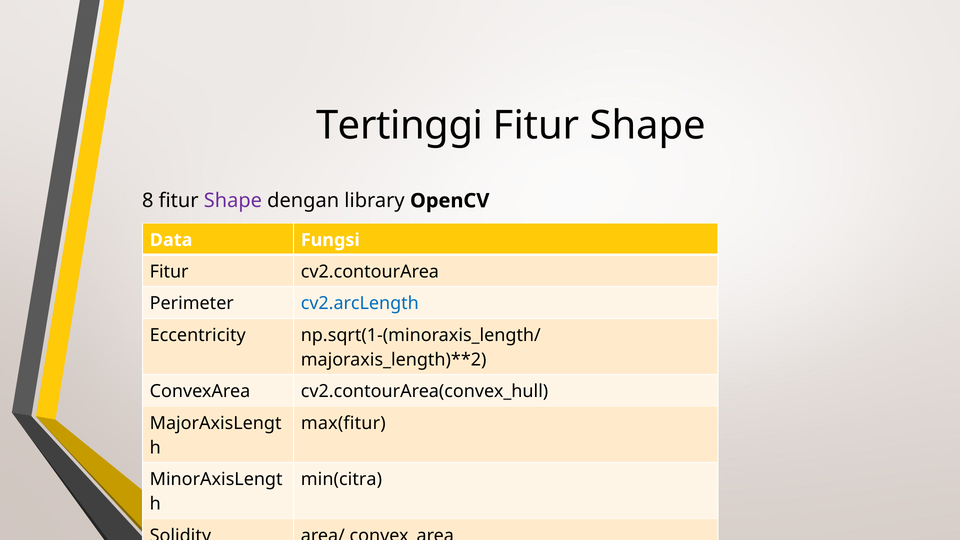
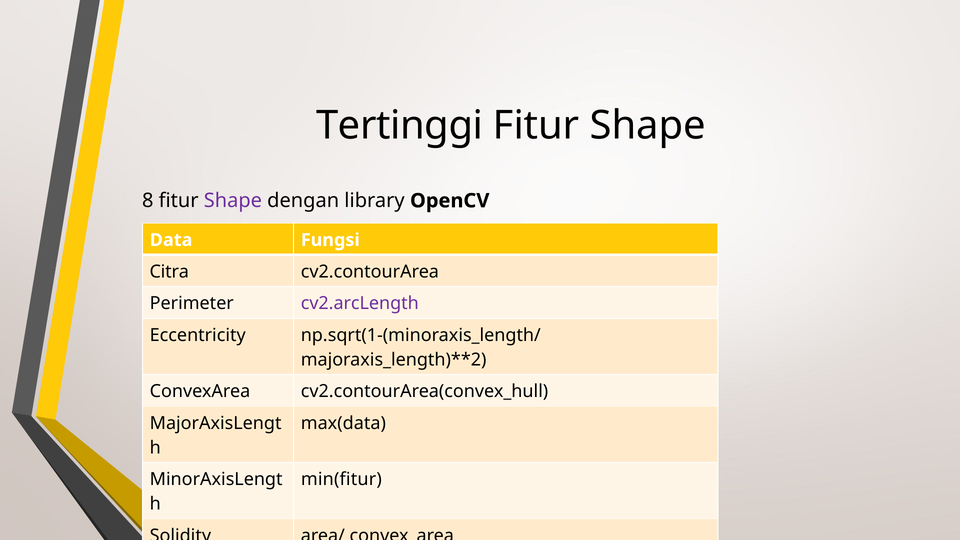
Fitur at (169, 272): Fitur -> Citra
cv2.arcLength colour: blue -> purple
max(fitur: max(fitur -> max(data
min(citra: min(citra -> min(fitur
